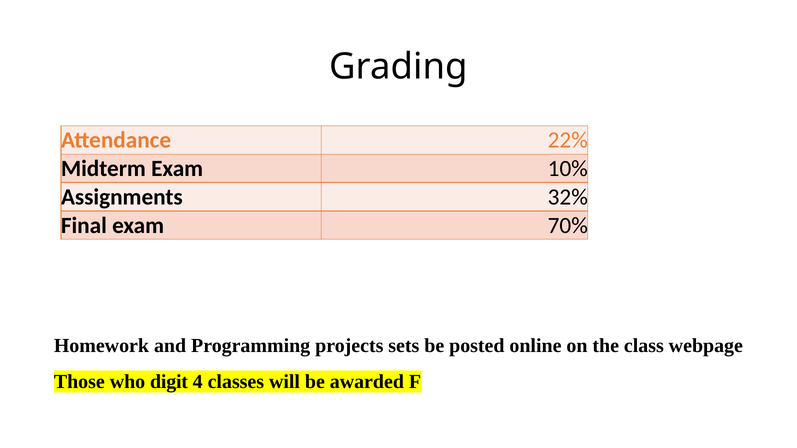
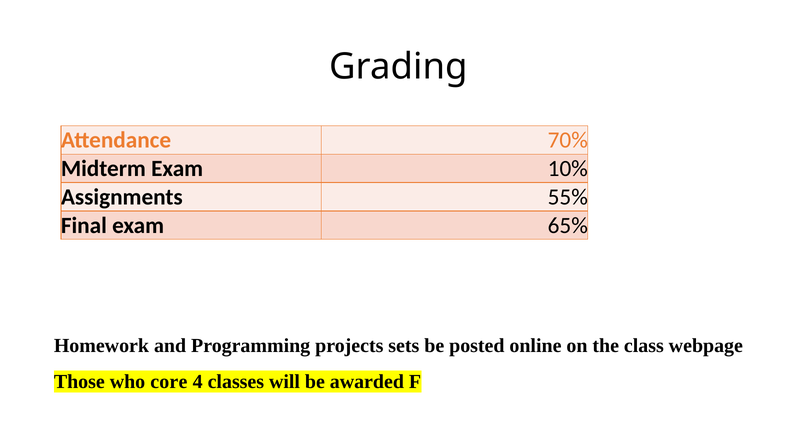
22%: 22% -> 70%
32%: 32% -> 55%
70%: 70% -> 65%
digit: digit -> core
